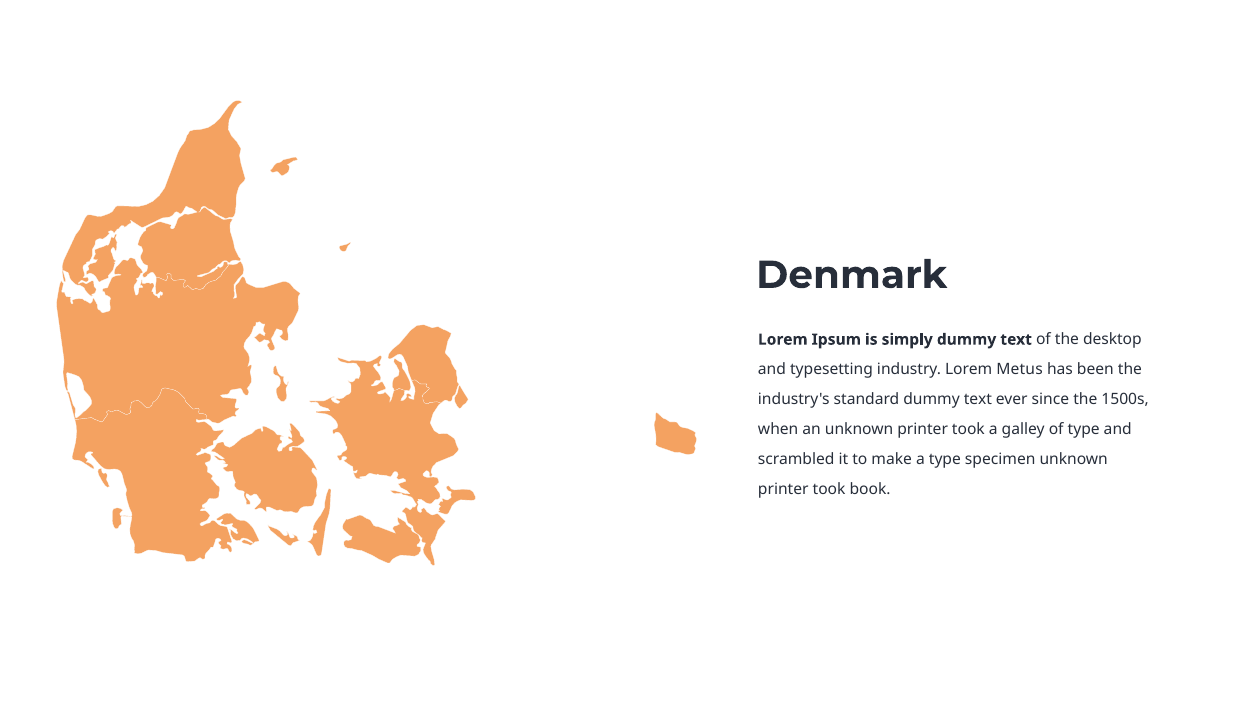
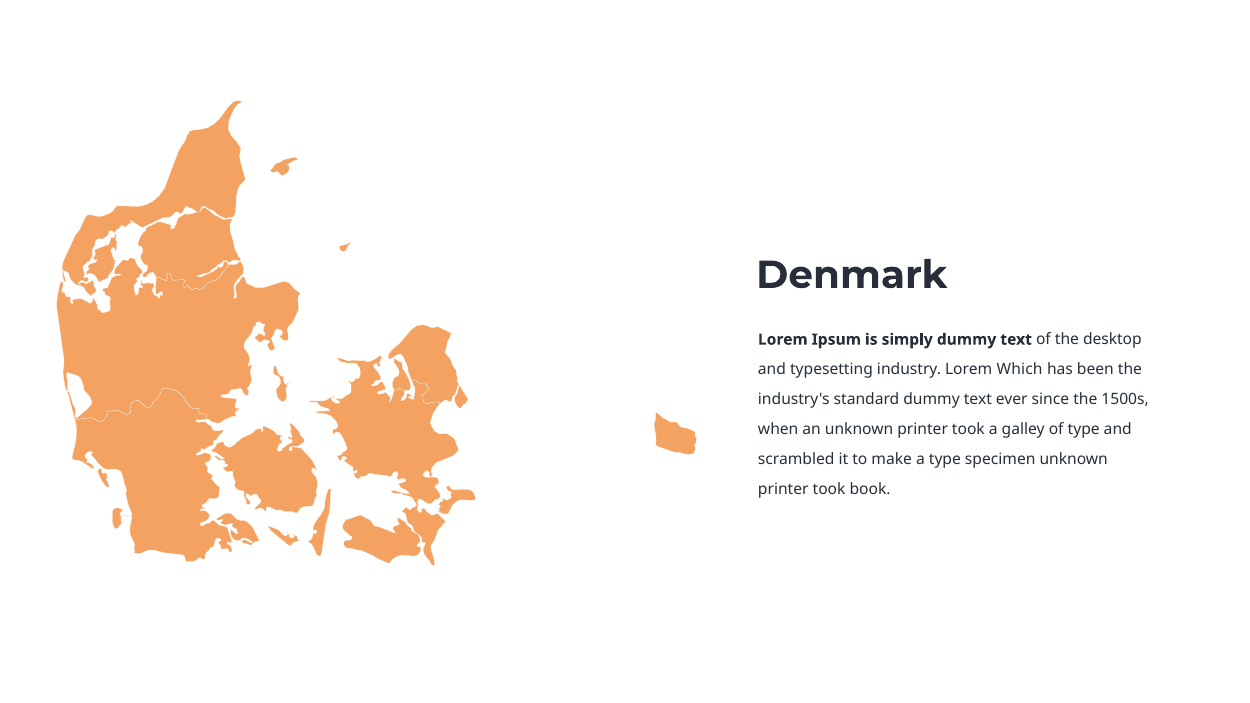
Metus: Metus -> Which
